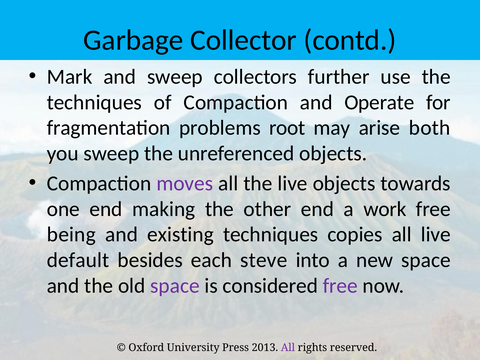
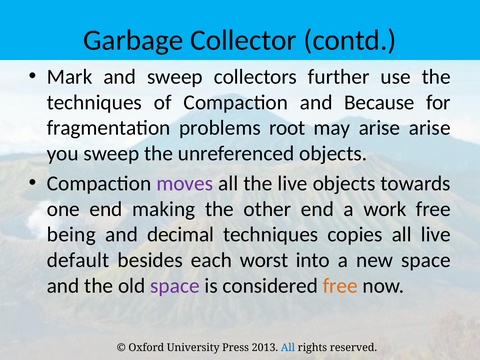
Operate: Operate -> Because
arise both: both -> arise
existing: existing -> decimal
steve: steve -> worst
free at (340, 286) colour: purple -> orange
All at (288, 348) colour: purple -> blue
